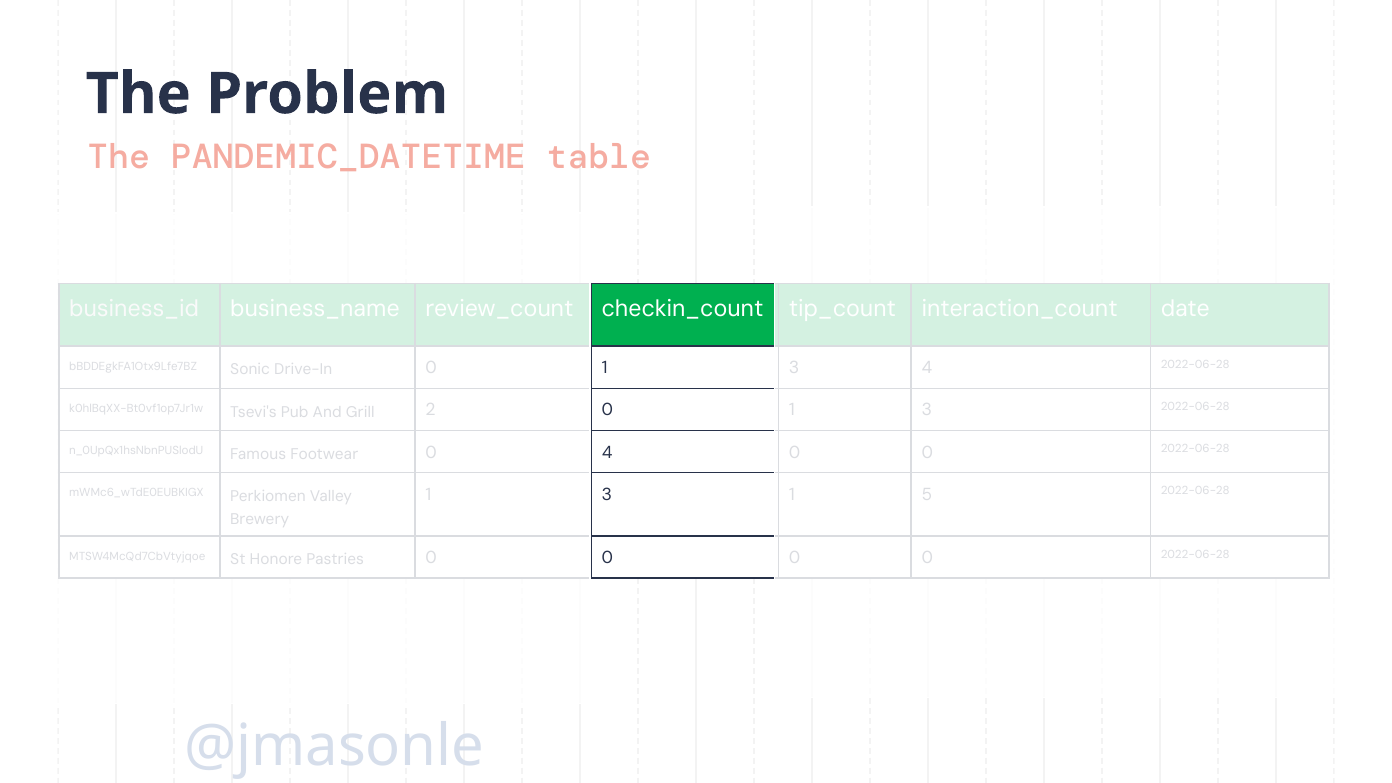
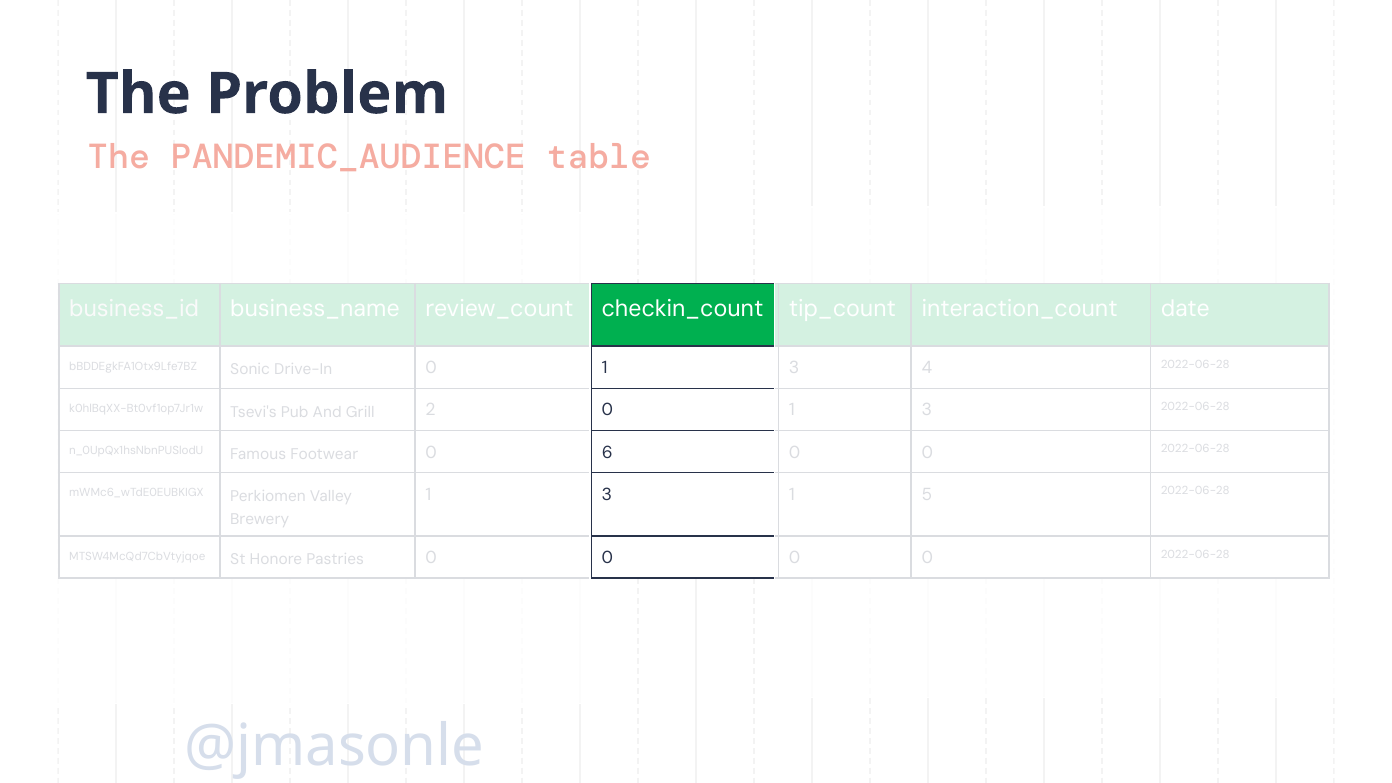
PANDEMIC_DATETIME: PANDEMIC_DATETIME -> PANDEMIC_AUDIENCE
4 at (607, 452): 4 -> 6
